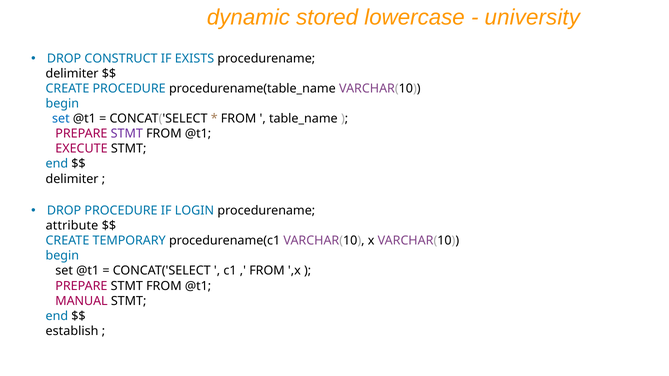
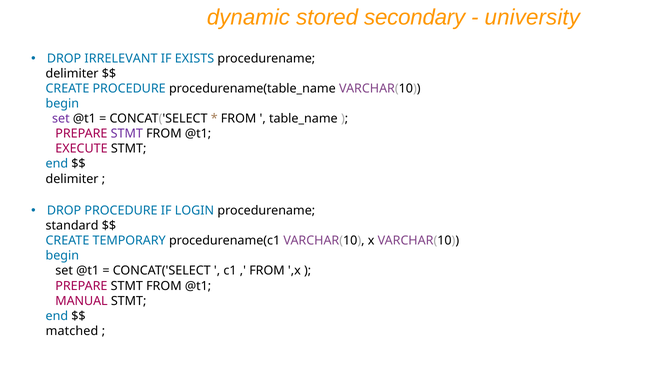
lowercase: lowercase -> secondary
CONSTRUCT: CONSTRUCT -> IRRELEVANT
set at (61, 119) colour: blue -> purple
attribute: attribute -> standard
establish: establish -> matched
